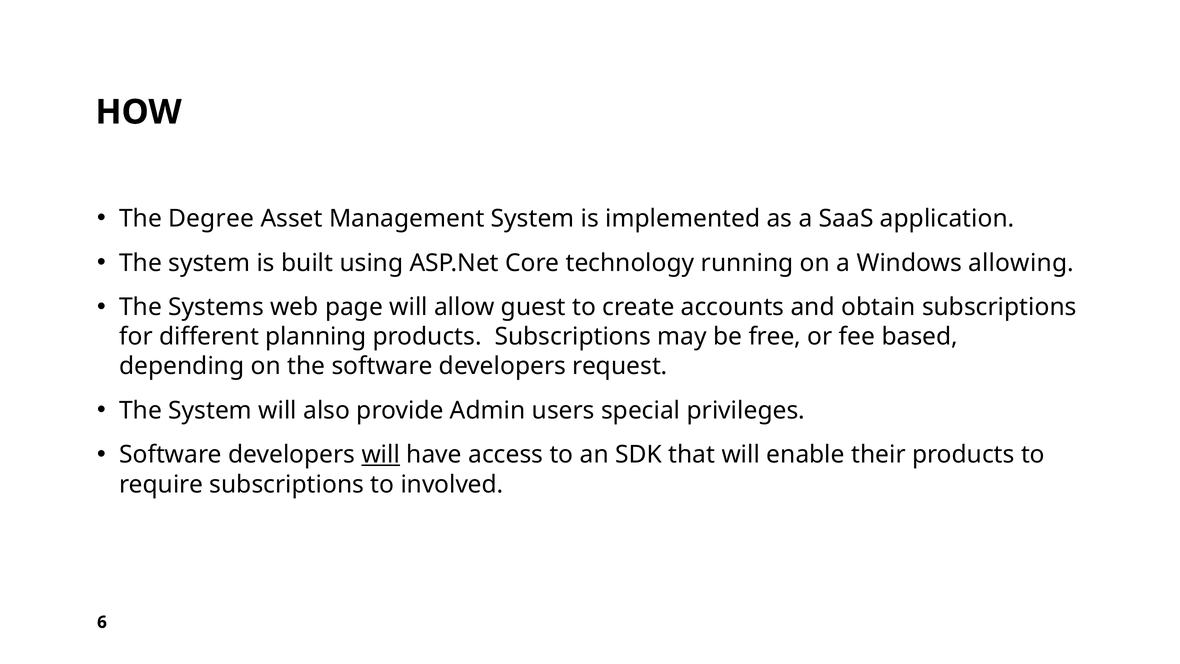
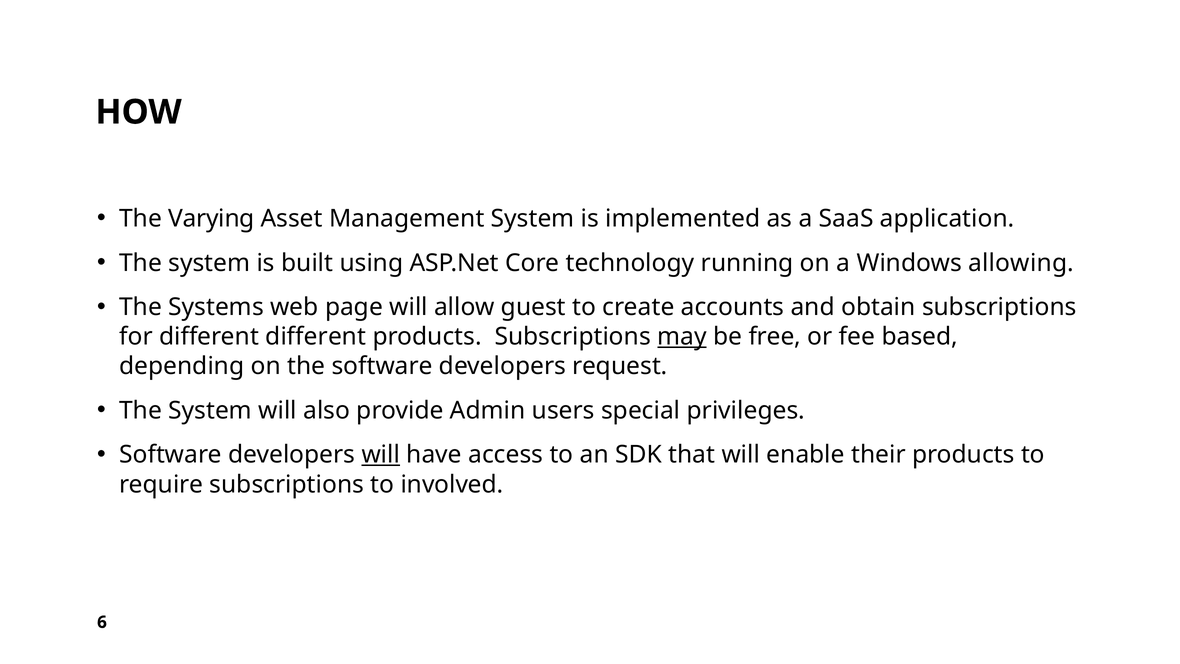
Degree: Degree -> Varying
different planning: planning -> different
may underline: none -> present
